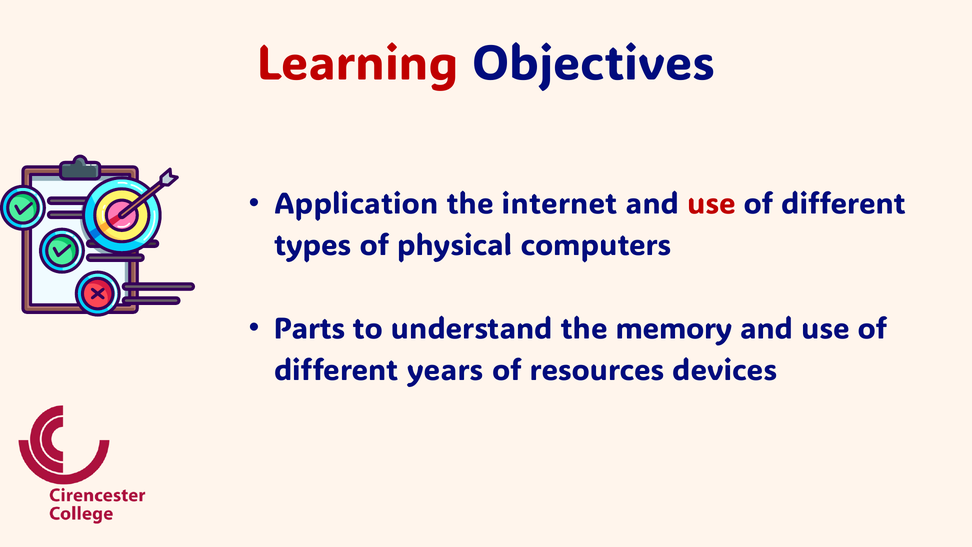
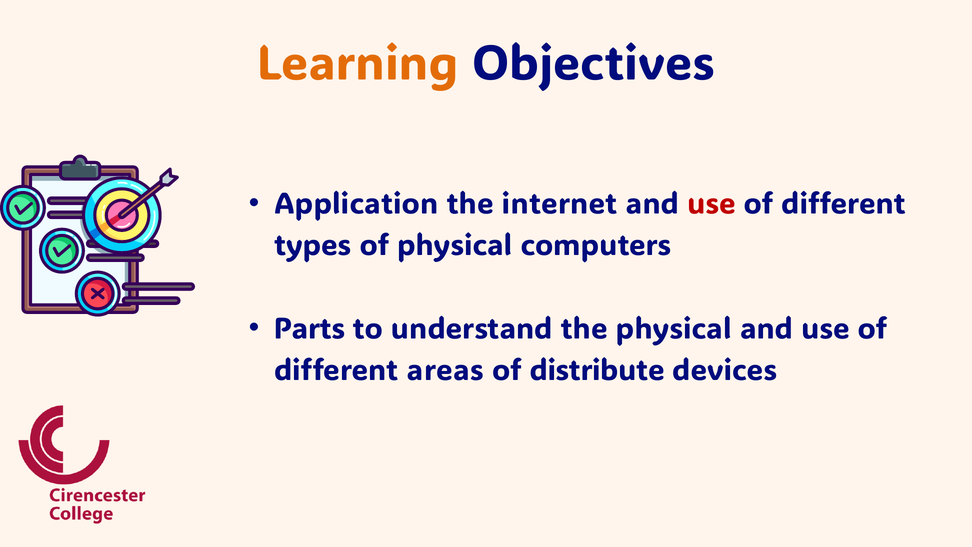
Learning colour: red -> orange
the memory: memory -> physical
years: years -> areas
resources: resources -> distribute
